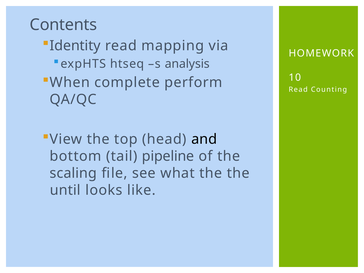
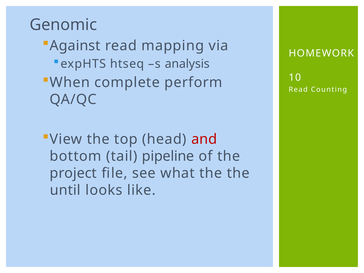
Contents: Contents -> Genomic
Identity: Identity -> Against
and colour: black -> red
scaling: scaling -> project
